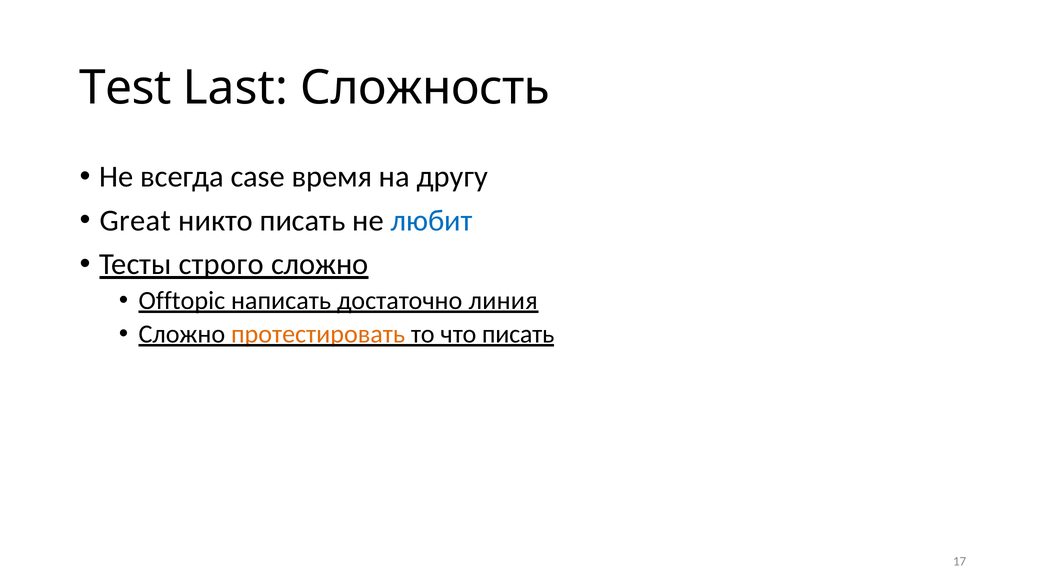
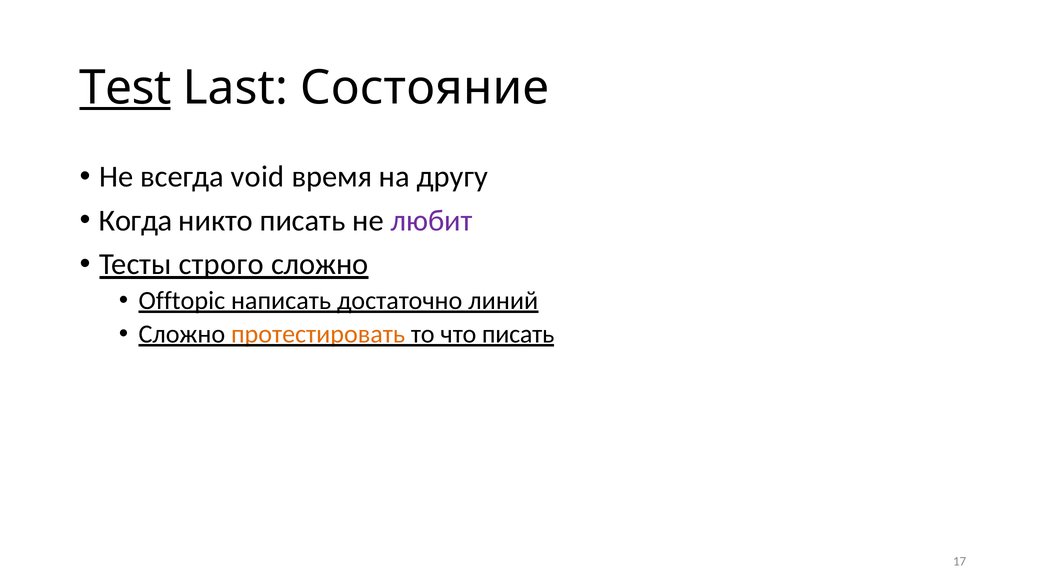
Test underline: none -> present
Сложность: Сложность -> Состояние
case: case -> void
Great: Great -> Когда
любит colour: blue -> purple
линия: линия -> линий
